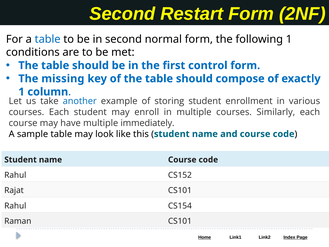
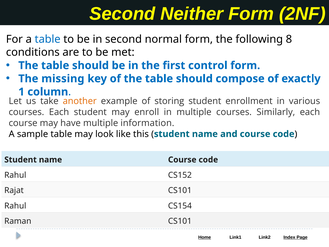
Restart: Restart -> Neither
following 1: 1 -> 8
another colour: blue -> orange
immediately: immediately -> information
